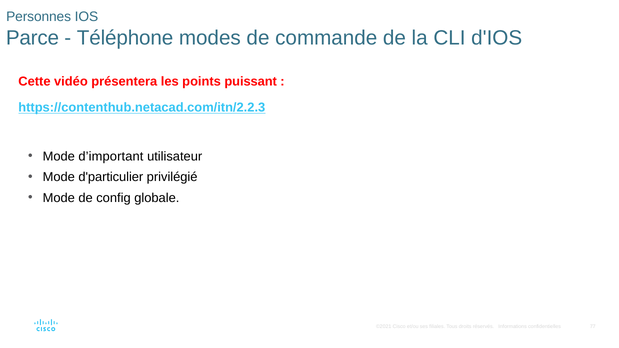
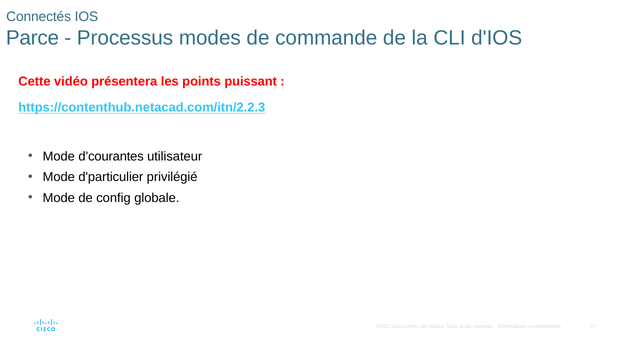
Personnes: Personnes -> Connectés
Téléphone: Téléphone -> Processus
d’important: d’important -> d’courantes
